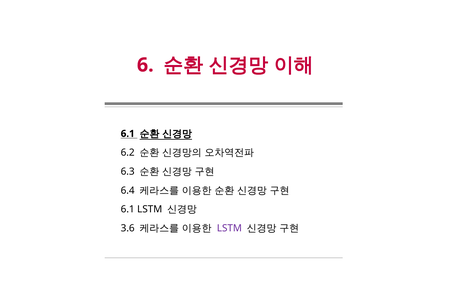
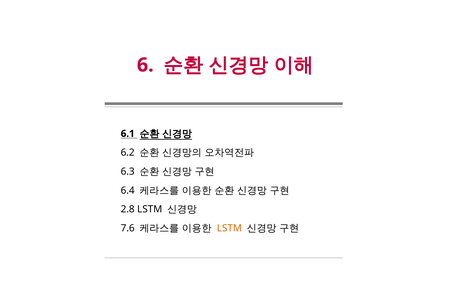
6.1 at (128, 209): 6.1 -> 2.8
3.6: 3.6 -> 7.6
LSTM at (229, 228) colour: purple -> orange
